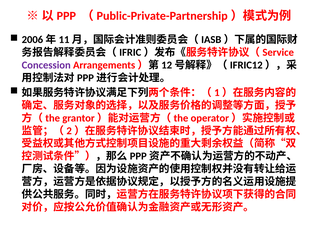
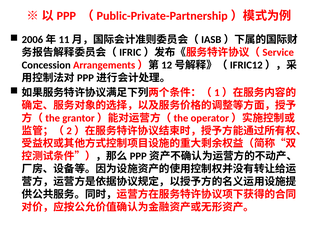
Concession colour: purple -> black
